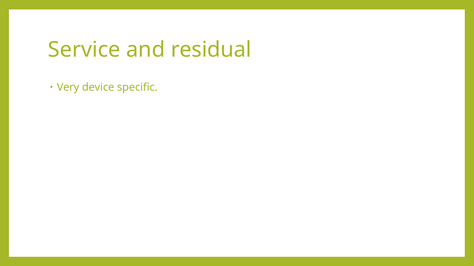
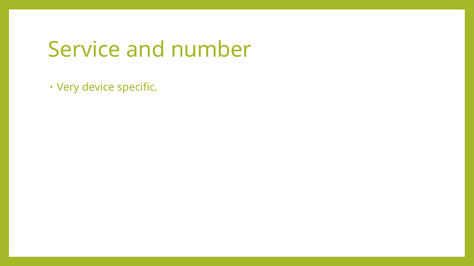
residual: residual -> number
